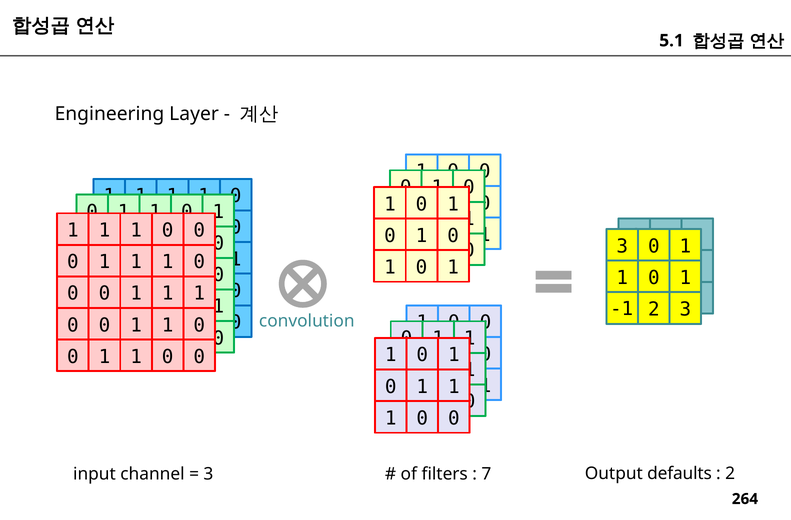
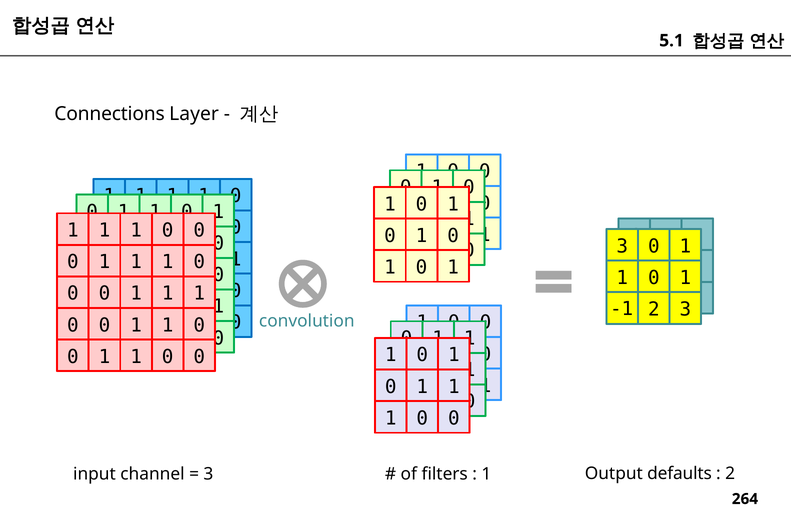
Engineering: Engineering -> Connections
7 at (486, 473): 7 -> 1
